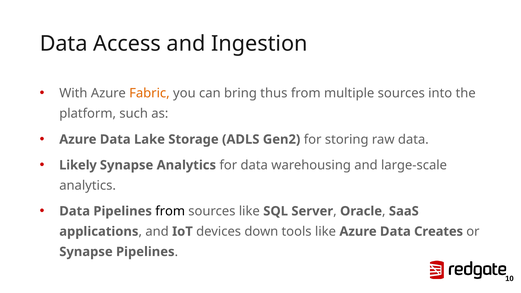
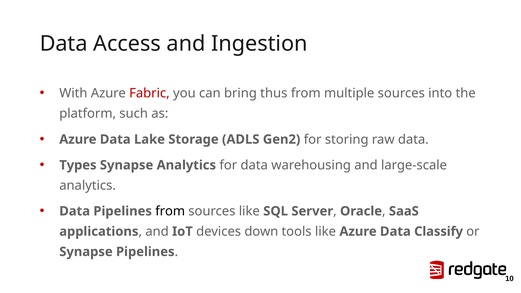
Fabric colour: orange -> red
Likely: Likely -> Types
Creates: Creates -> Classify
